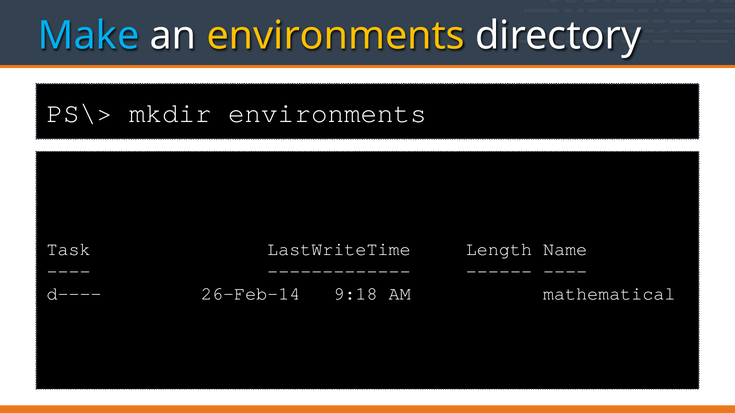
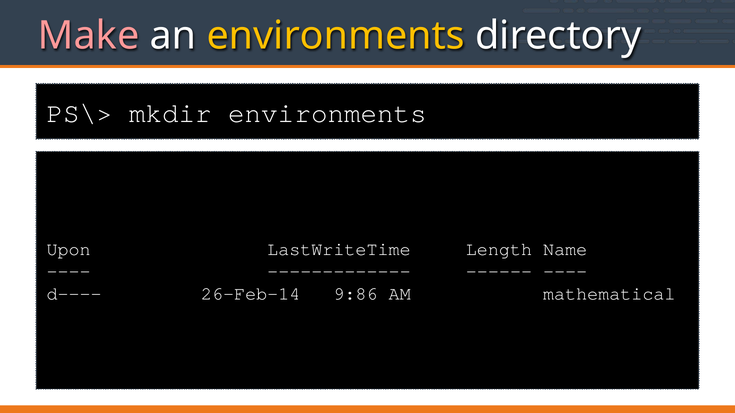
Make colour: light blue -> pink
Task: Task -> Upon
9:18: 9:18 -> 9:86
